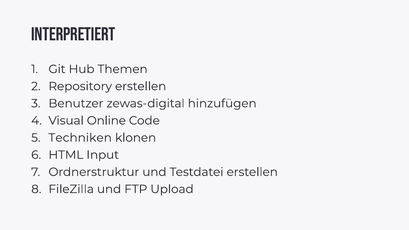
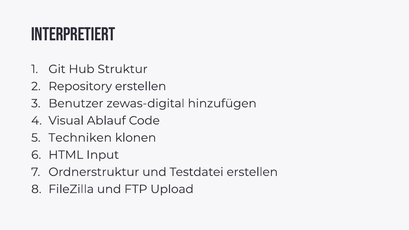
Themen: Themen -> Struktur
Online: Online -> Ablauf
